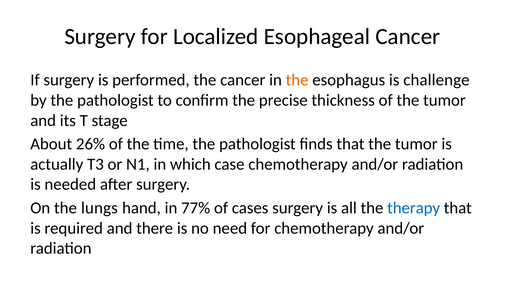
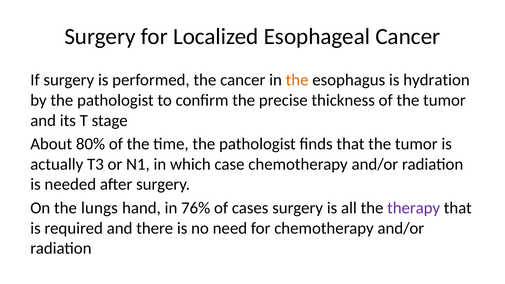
challenge: challenge -> hydration
26%: 26% -> 80%
77%: 77% -> 76%
therapy colour: blue -> purple
